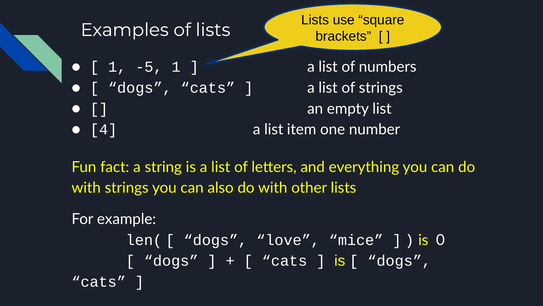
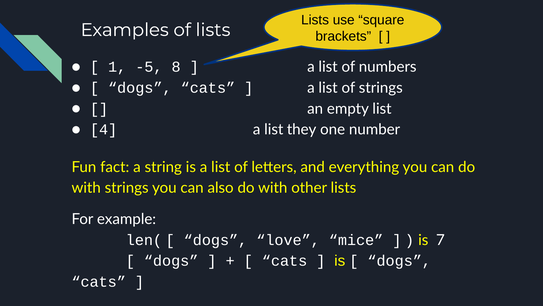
-5 1: 1 -> 8
item: item -> they
0: 0 -> 7
